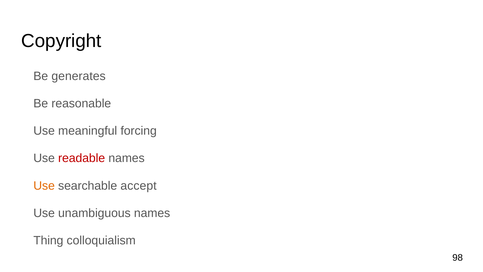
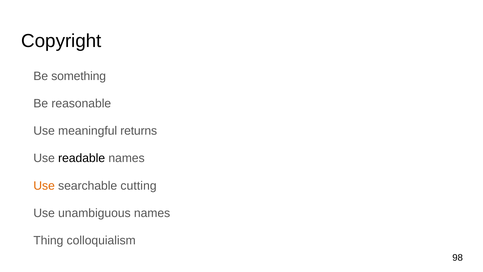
generates: generates -> something
forcing: forcing -> returns
readable colour: red -> black
accept: accept -> cutting
